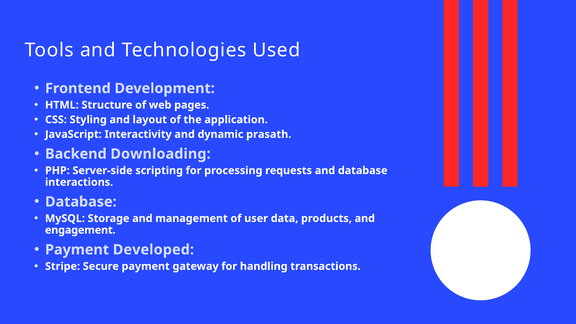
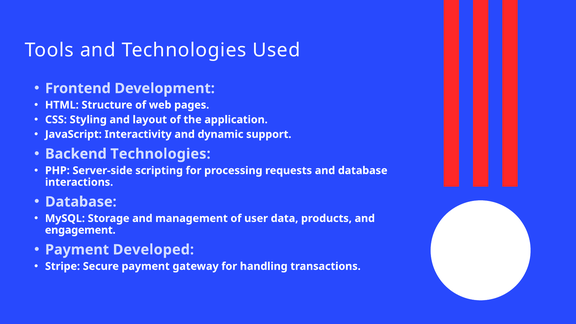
prasath: prasath -> support
Backend Downloading: Downloading -> Technologies
